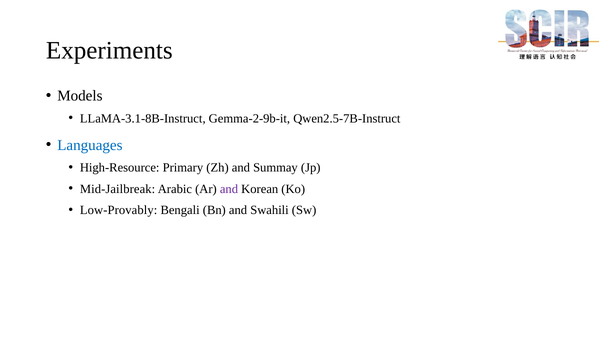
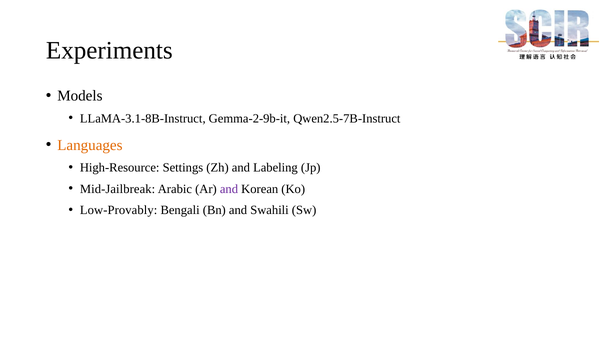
Languages colour: blue -> orange
Primary: Primary -> Settings
Summay: Summay -> Labeling
